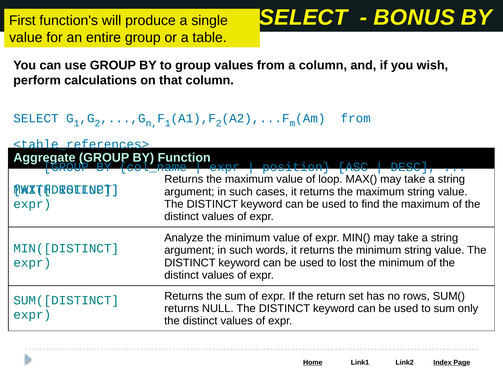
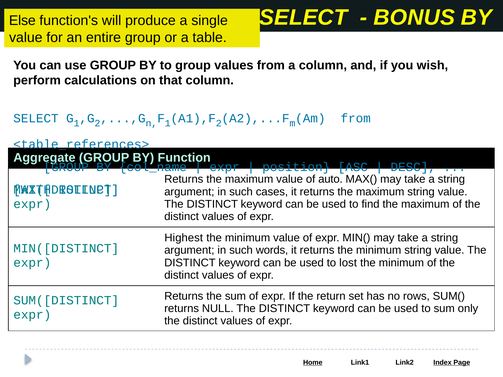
First: First -> Else
loop: loop -> auto
Analyze: Analyze -> Highest
